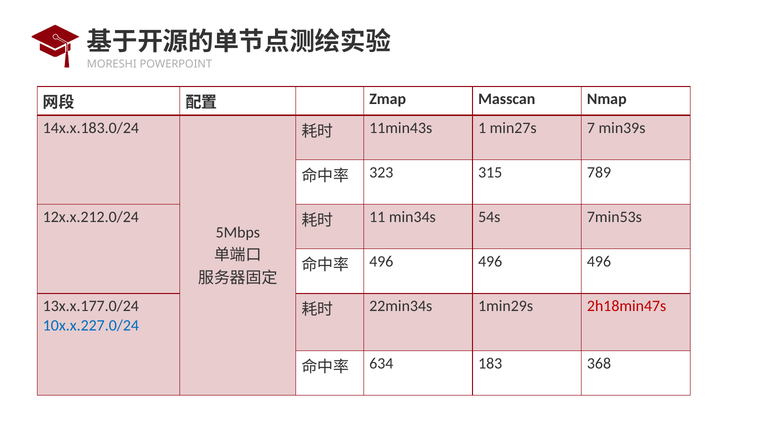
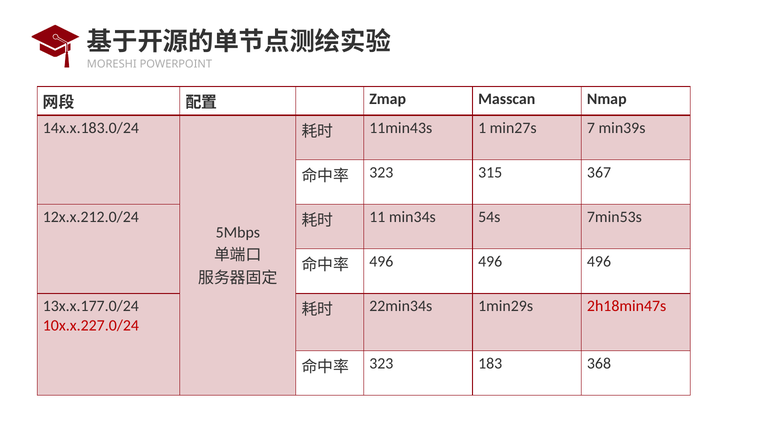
789: 789 -> 367
10x.x.227.0/24 colour: blue -> red
634 at (381, 363): 634 -> 323
